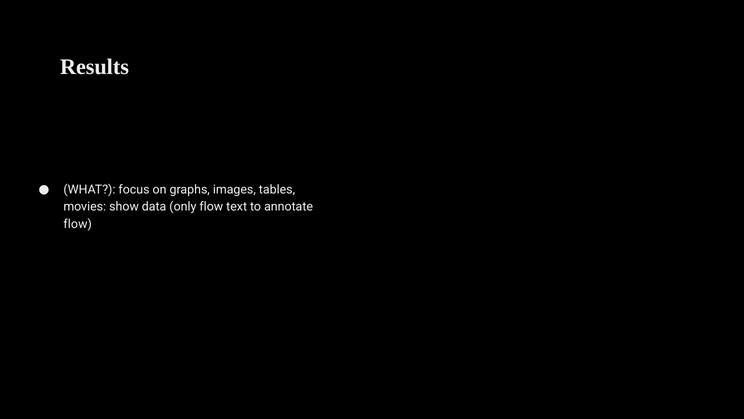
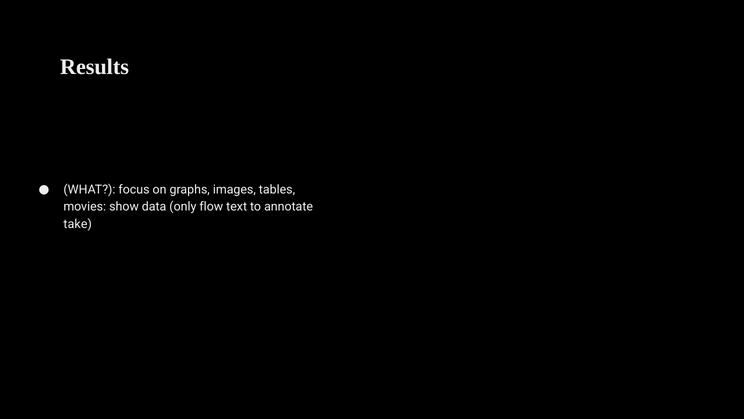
flow at (78, 224): flow -> take
